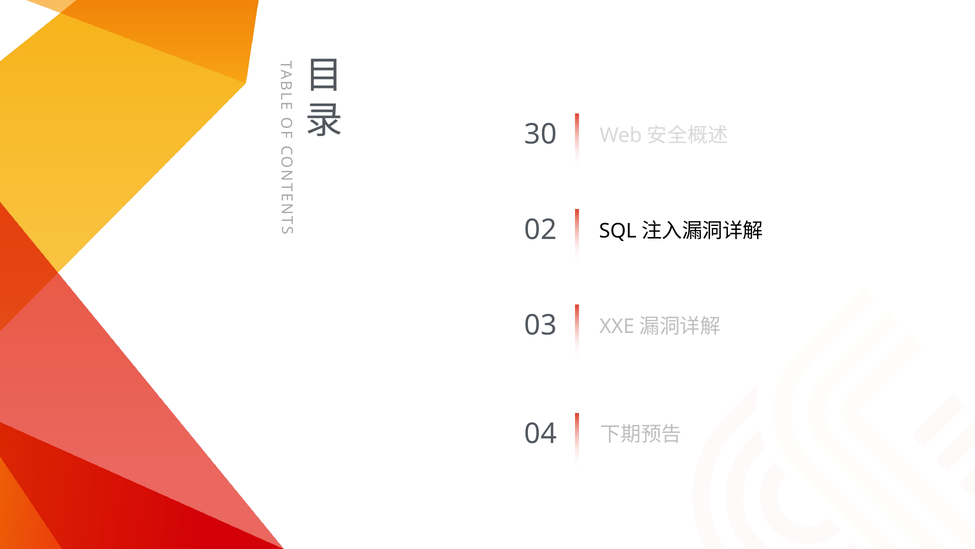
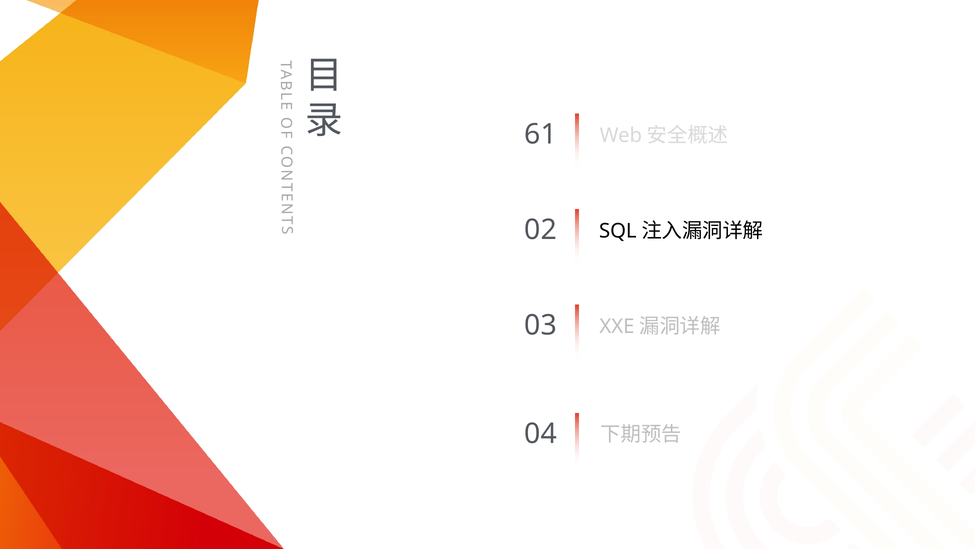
30: 30 -> 61
